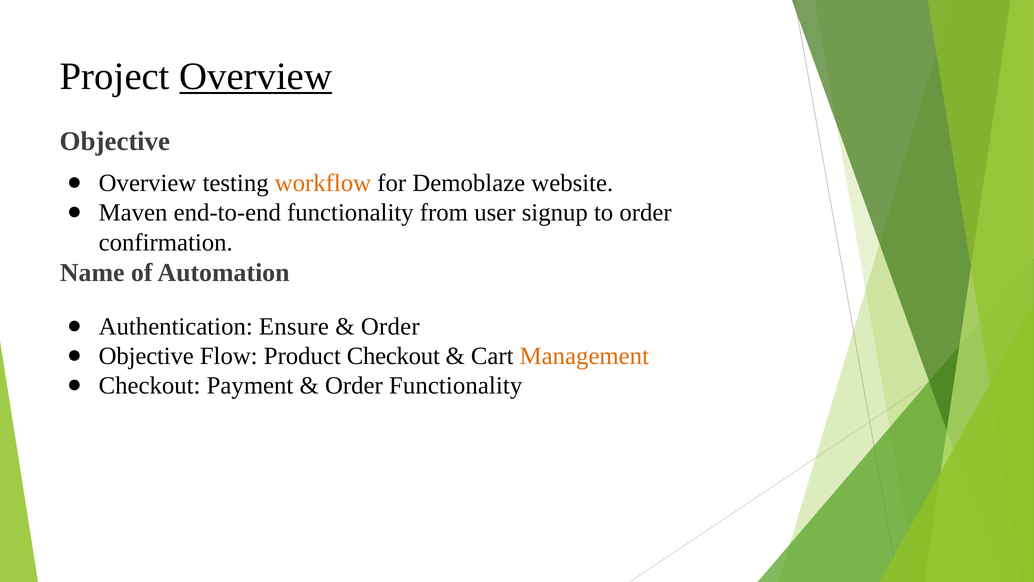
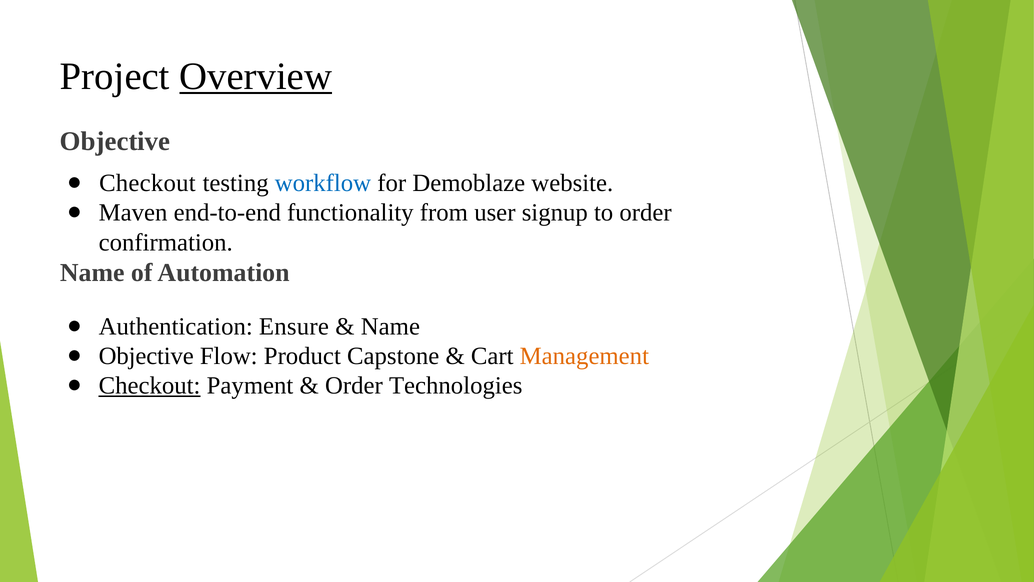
Overview at (148, 183): Overview -> Checkout
workflow colour: orange -> blue
Order at (390, 326): Order -> Name
Product Checkout: Checkout -> Capstone
Checkout at (150, 386) underline: none -> present
Order Functionality: Functionality -> Technologies
